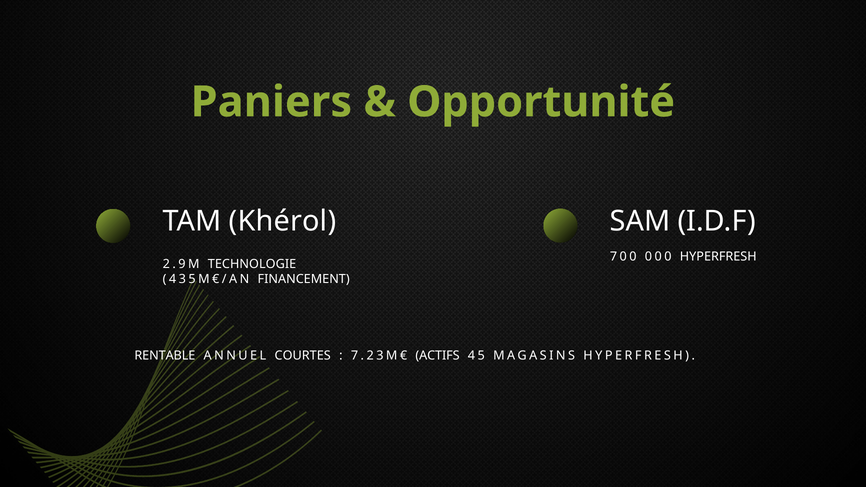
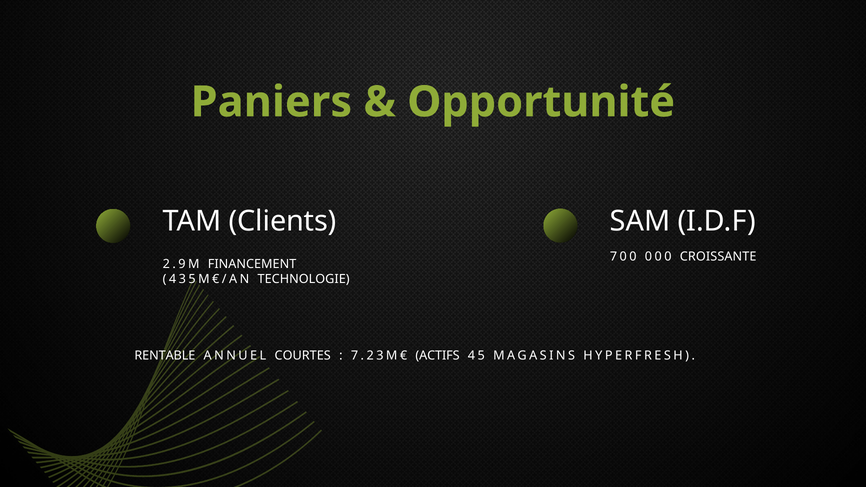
Khérol: Khérol -> Clients
000 HYPERFRESH: HYPERFRESH -> CROISSANTE
TECHNOLOGIE: TECHNOLOGIE -> FINANCEMENT
FINANCEMENT: FINANCEMENT -> TECHNOLOGIE
